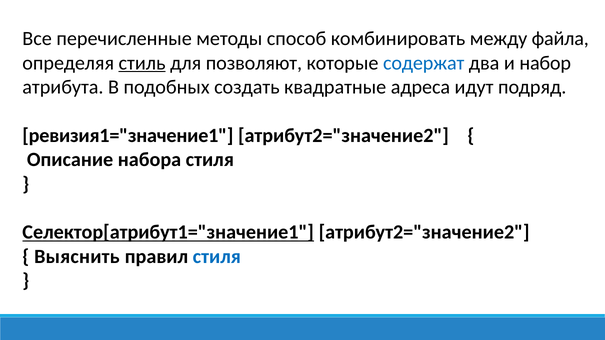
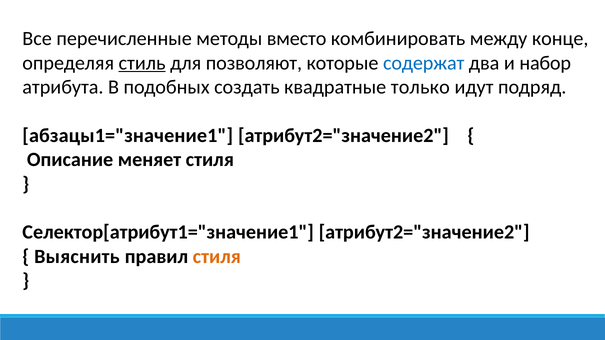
способ: способ -> вместо
файла: файла -> конце
адреса: адреса -> только
ревизия1="значение1: ревизия1="значение1 -> абзацы1="значение1
набора: набора -> меняет
Селектор[атрибут1="значение1 underline: present -> none
стиля at (217, 257) colour: blue -> orange
